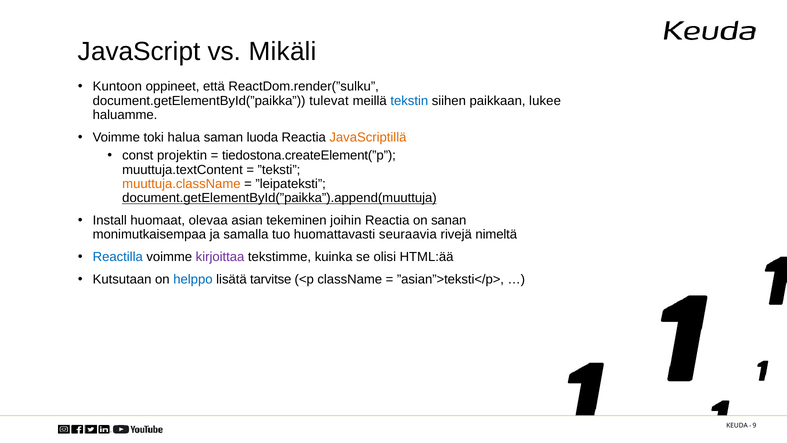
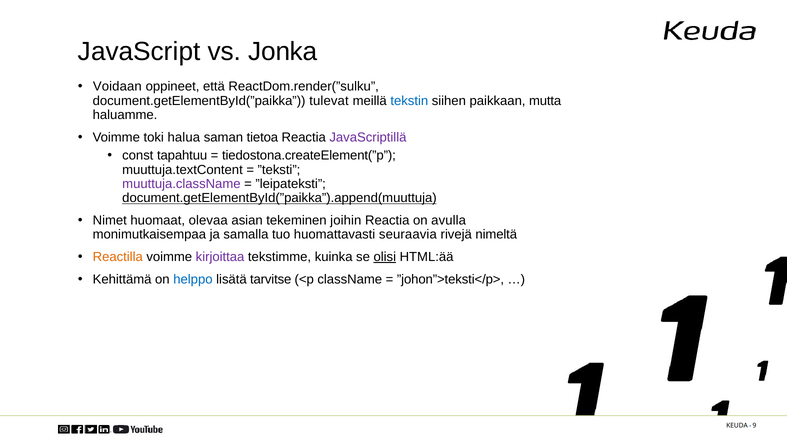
Mikäli: Mikäli -> Jonka
Kuntoon: Kuntoon -> Voidaan
lukee: lukee -> mutta
luoda: luoda -> tietoa
JavaScriptillä colour: orange -> purple
projektin: projektin -> tapahtuu
muuttuja.className colour: orange -> purple
Install: Install -> Nimet
sanan: sanan -> avulla
Reactilla colour: blue -> orange
olisi underline: none -> present
Kutsutaan: Kutsutaan -> Kehittämä
”asian”>teksti</p>: ”asian”>teksti</p> -> ”johon”>teksti</p>
